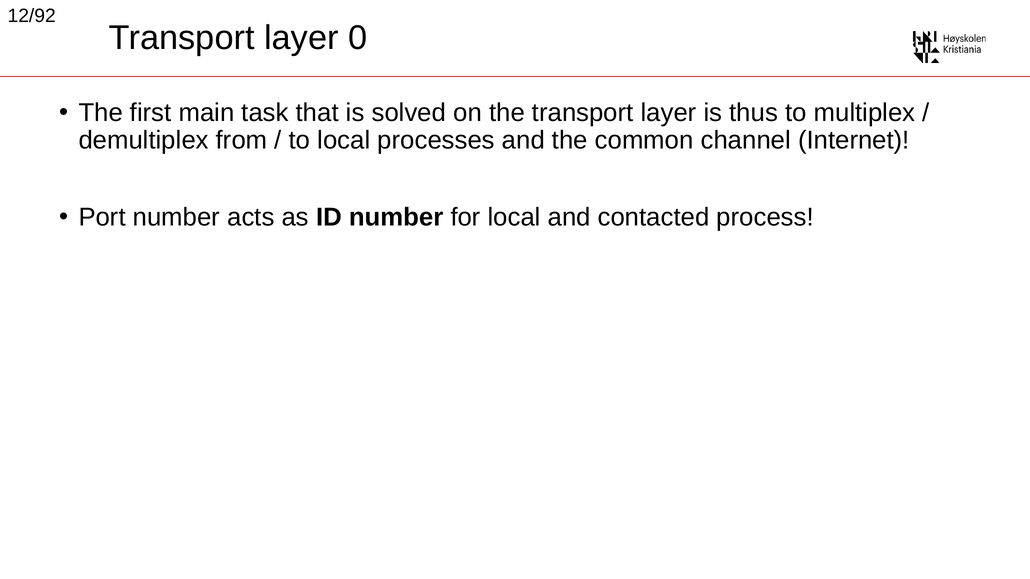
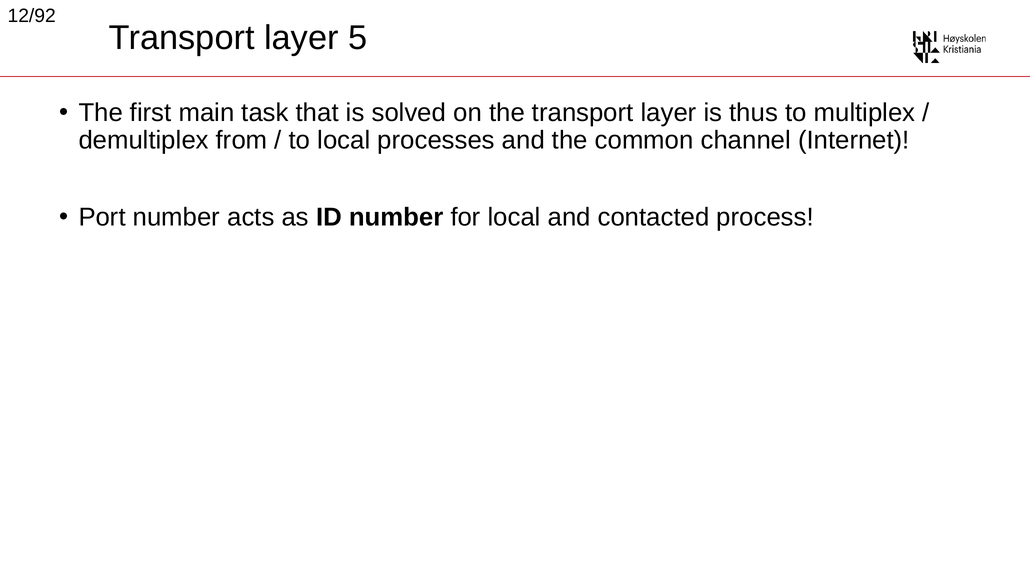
0: 0 -> 5
